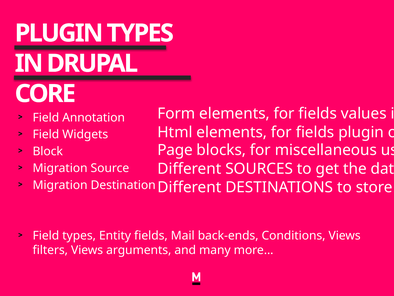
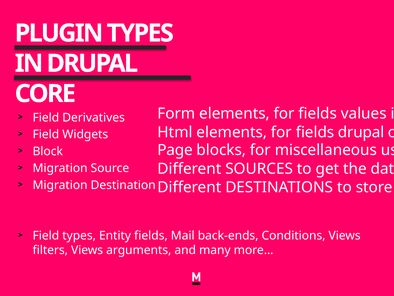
Annotation: Annotation -> Derivatives
fields plugin: plugin -> drupal
